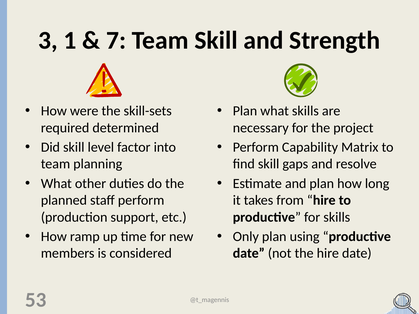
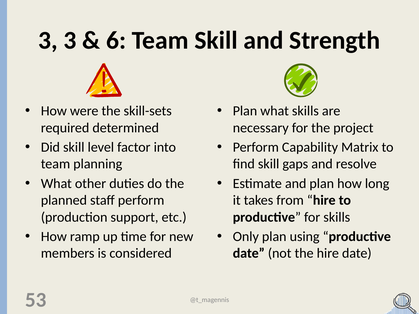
3 1: 1 -> 3
7: 7 -> 6
